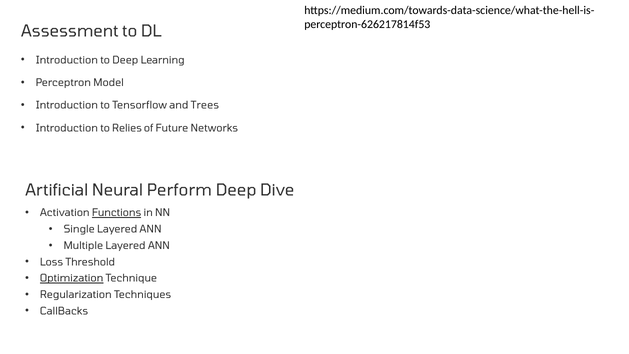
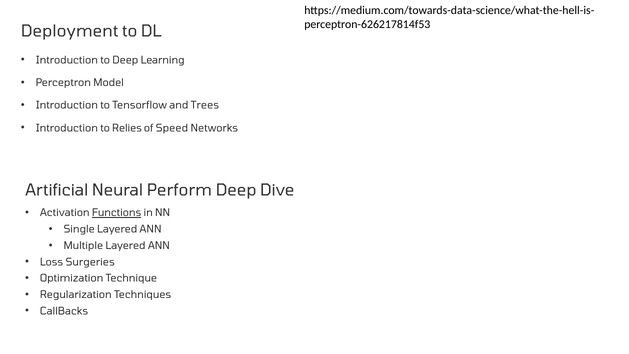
Assessment: Assessment -> Deployment
Future: Future -> Speed
Threshold: Threshold -> Surgeries
Optimization underline: present -> none
